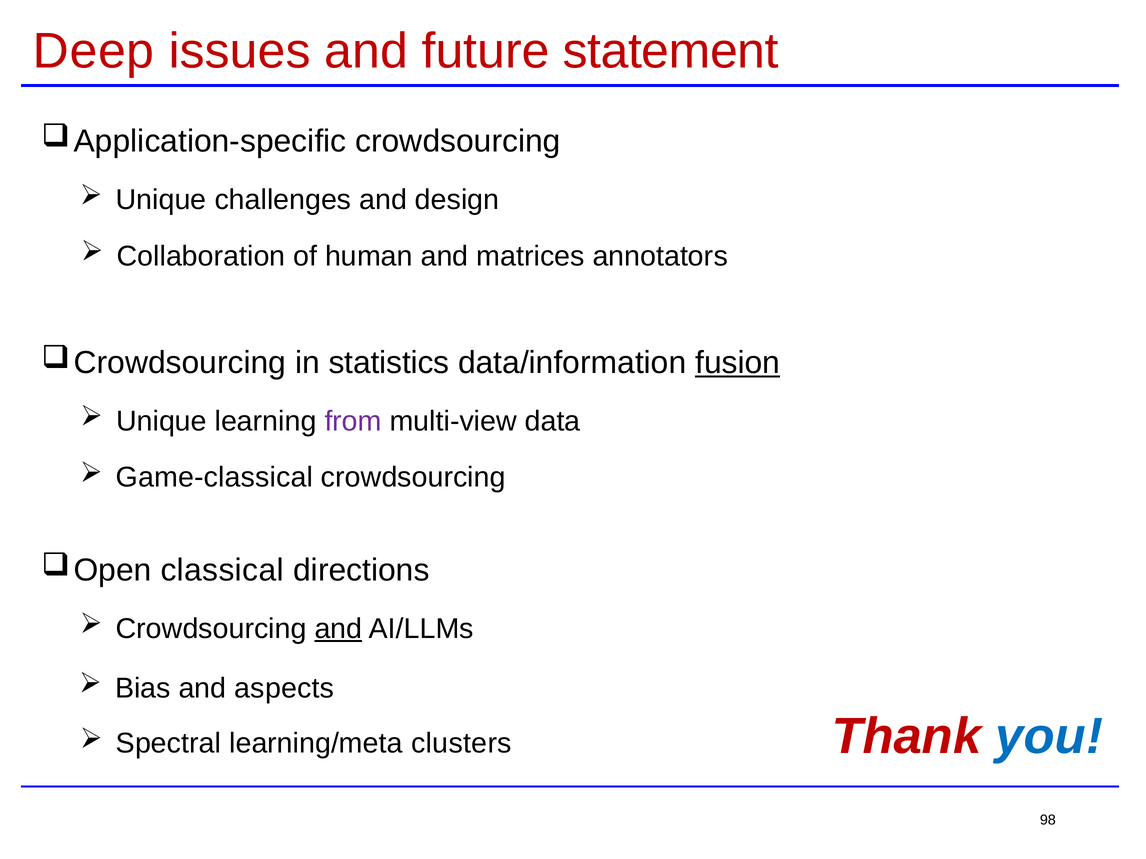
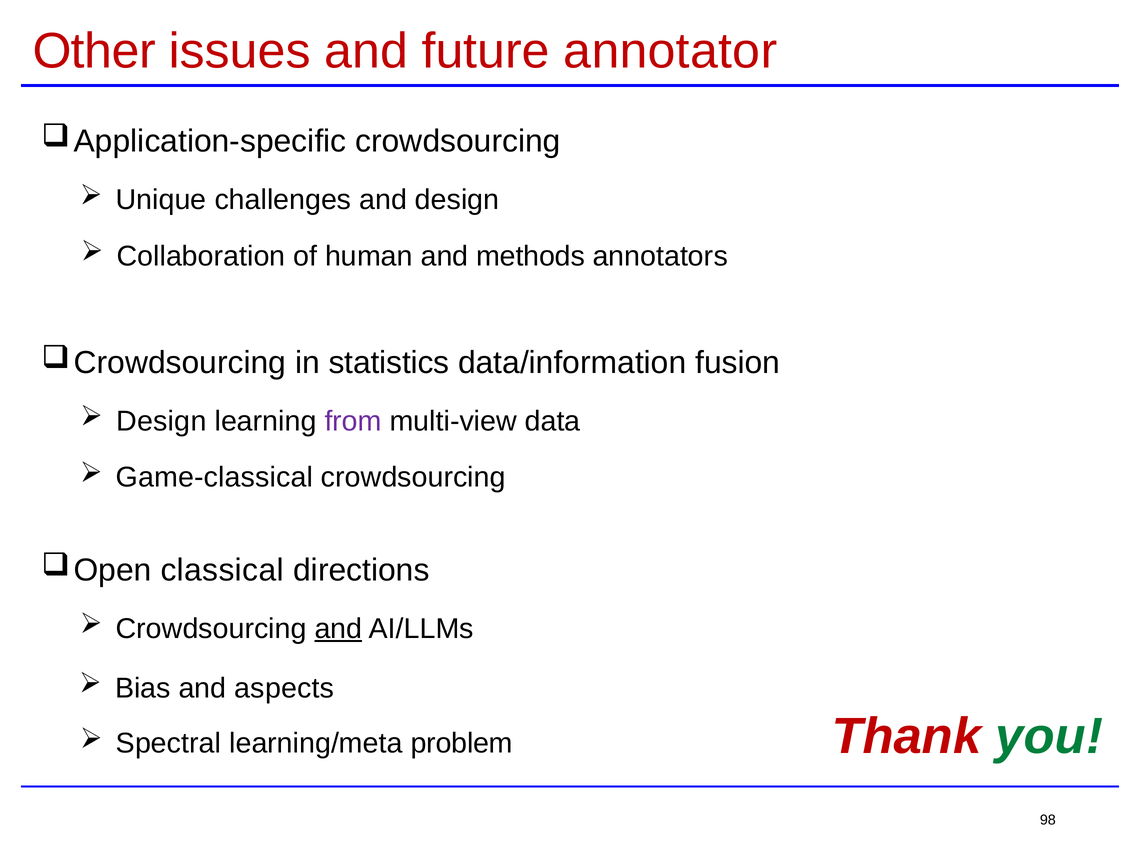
Deep: Deep -> Other
statement: statement -> annotator
matrices: matrices -> methods
fusion underline: present -> none
Unique at (161, 421): Unique -> Design
you colour: blue -> green
clusters: clusters -> problem
